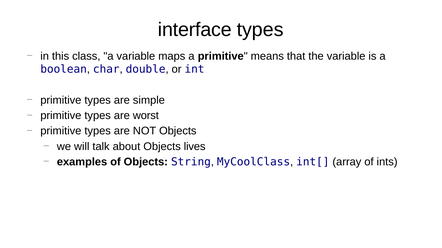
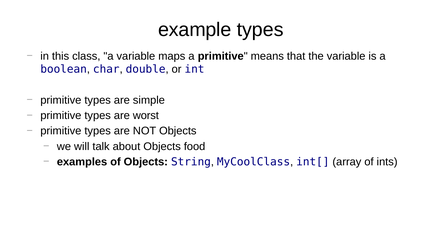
interface: interface -> example
lives: lives -> food
